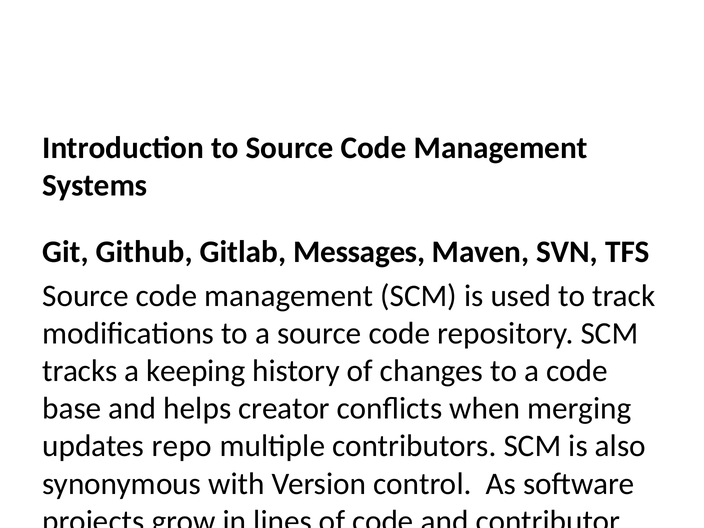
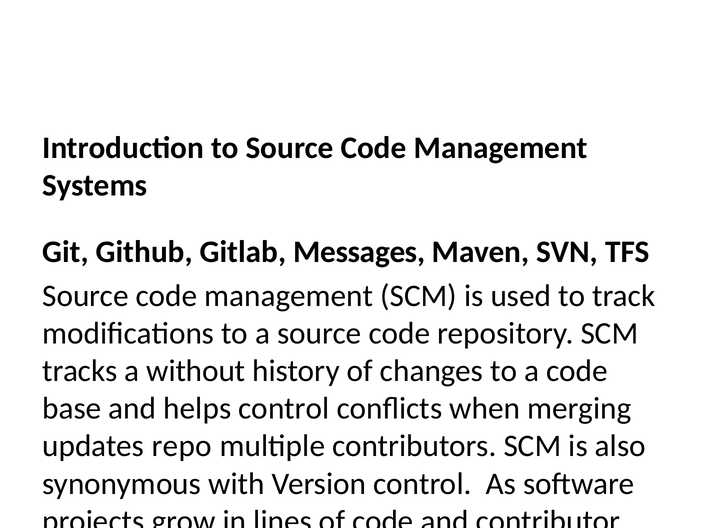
keeping: keeping -> without
helps creator: creator -> control
